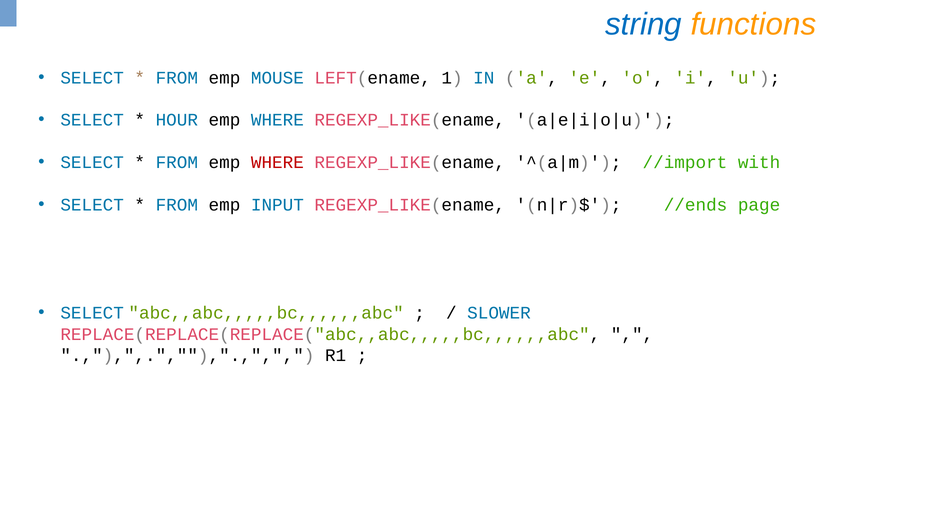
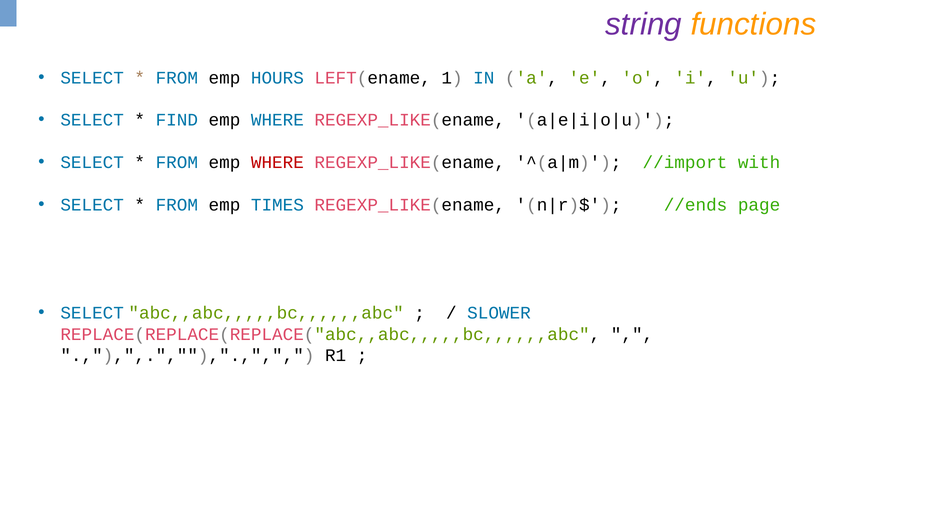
string colour: blue -> purple
MOUSE: MOUSE -> HOURS
HOUR: HOUR -> FIND
INPUT: INPUT -> TIMES
